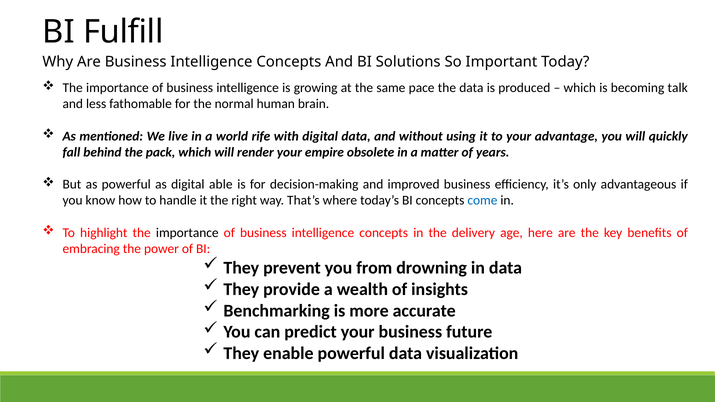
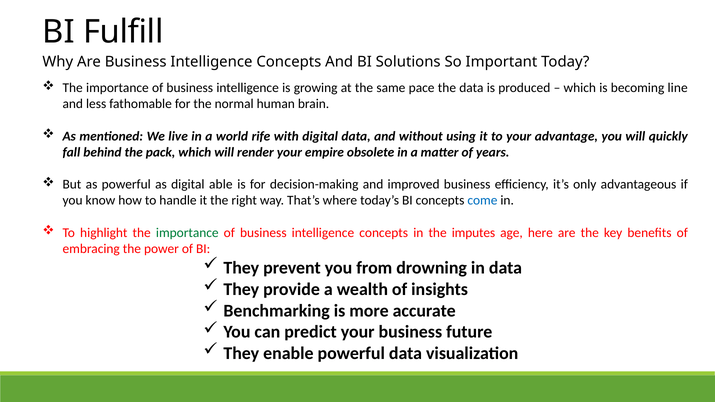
talk: talk -> line
importance at (187, 233) colour: black -> green
delivery: delivery -> imputes
